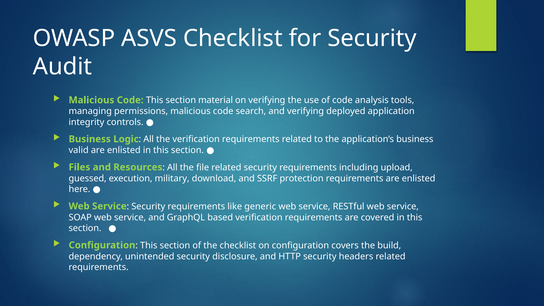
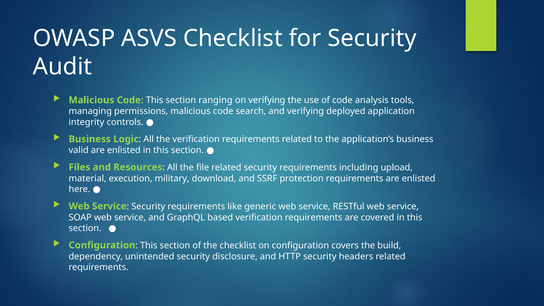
material: material -> ranging
guessed: guessed -> material
